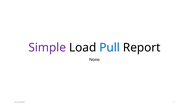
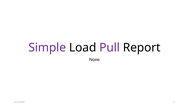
Pull colour: blue -> purple
